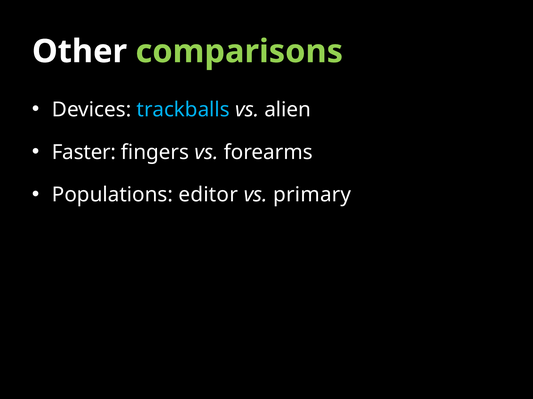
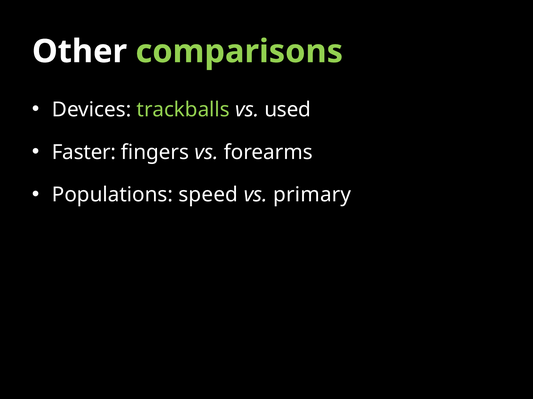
trackballs colour: light blue -> light green
alien: alien -> used
editor: editor -> speed
